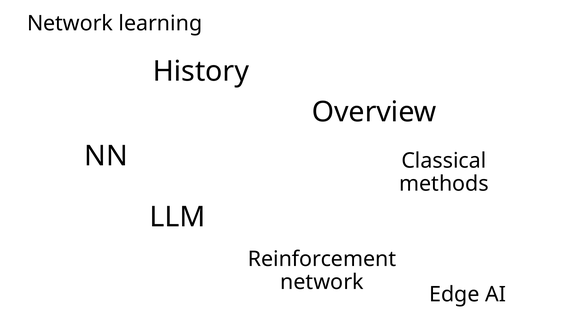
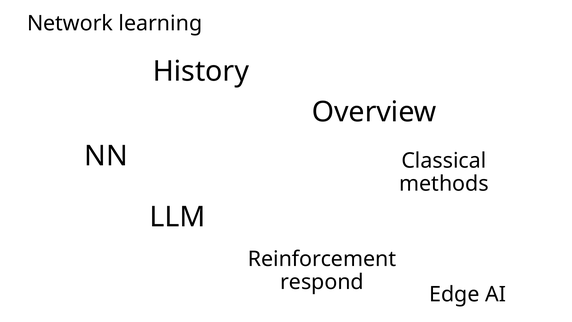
network at (322, 282): network -> respond
